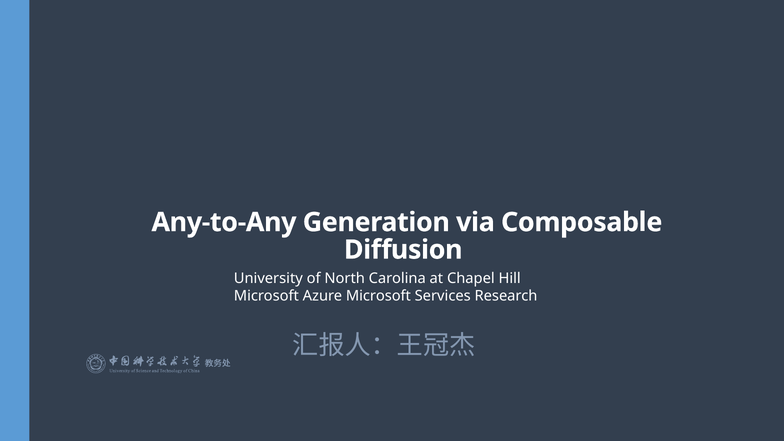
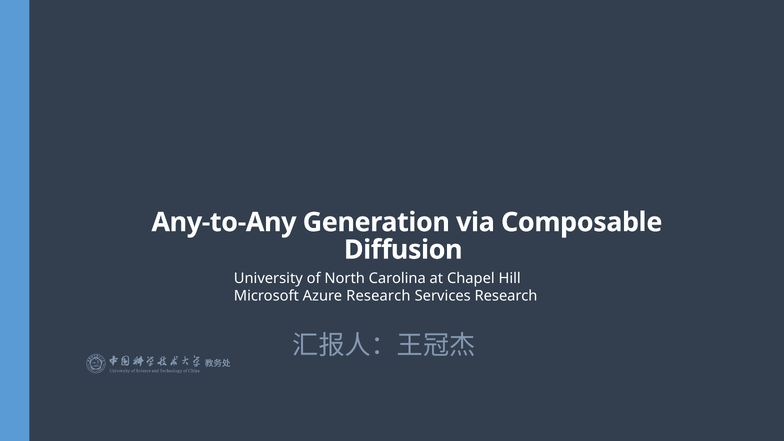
Azure Microsoft: Microsoft -> Research
